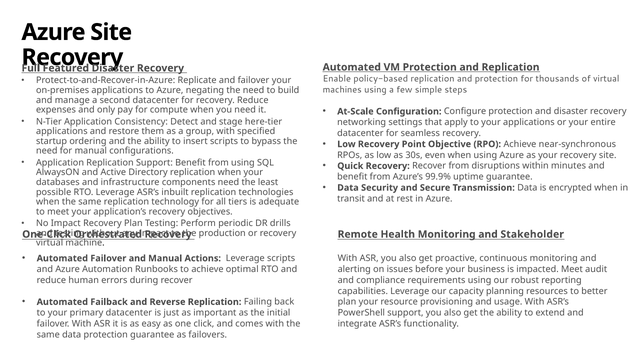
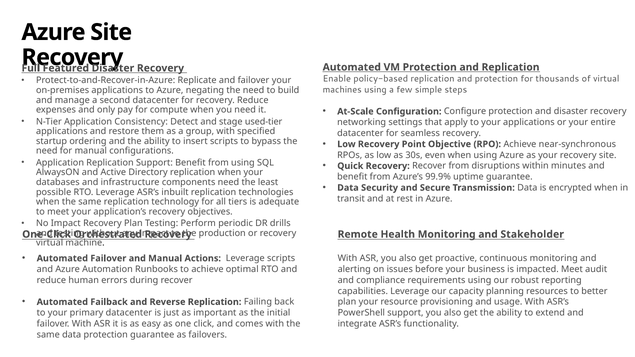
here-tier: here-tier -> used-tier
